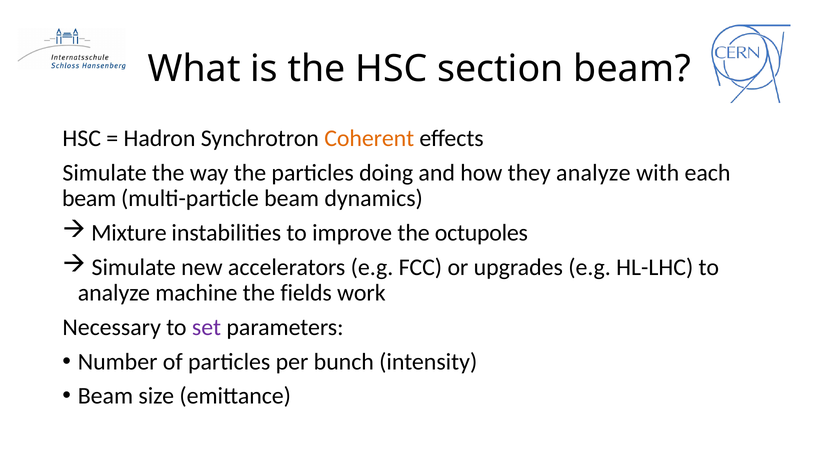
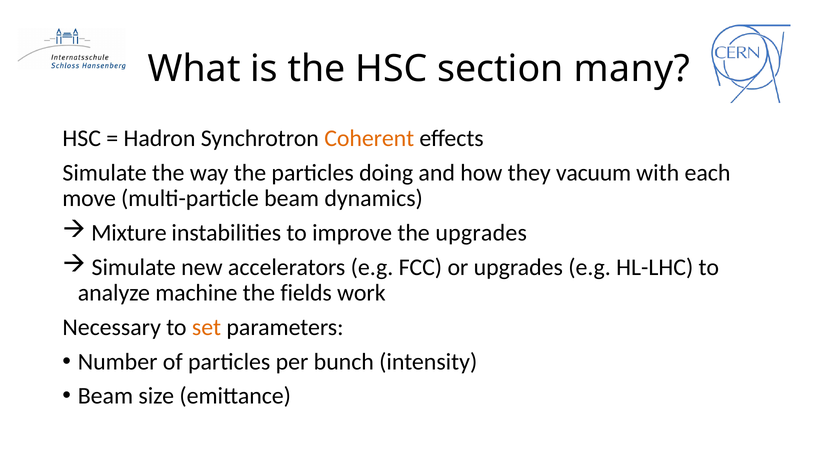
section beam: beam -> many
they analyze: analyze -> vacuum
beam at (89, 198): beam -> move
the octupoles: octupoles -> upgrades
set colour: purple -> orange
